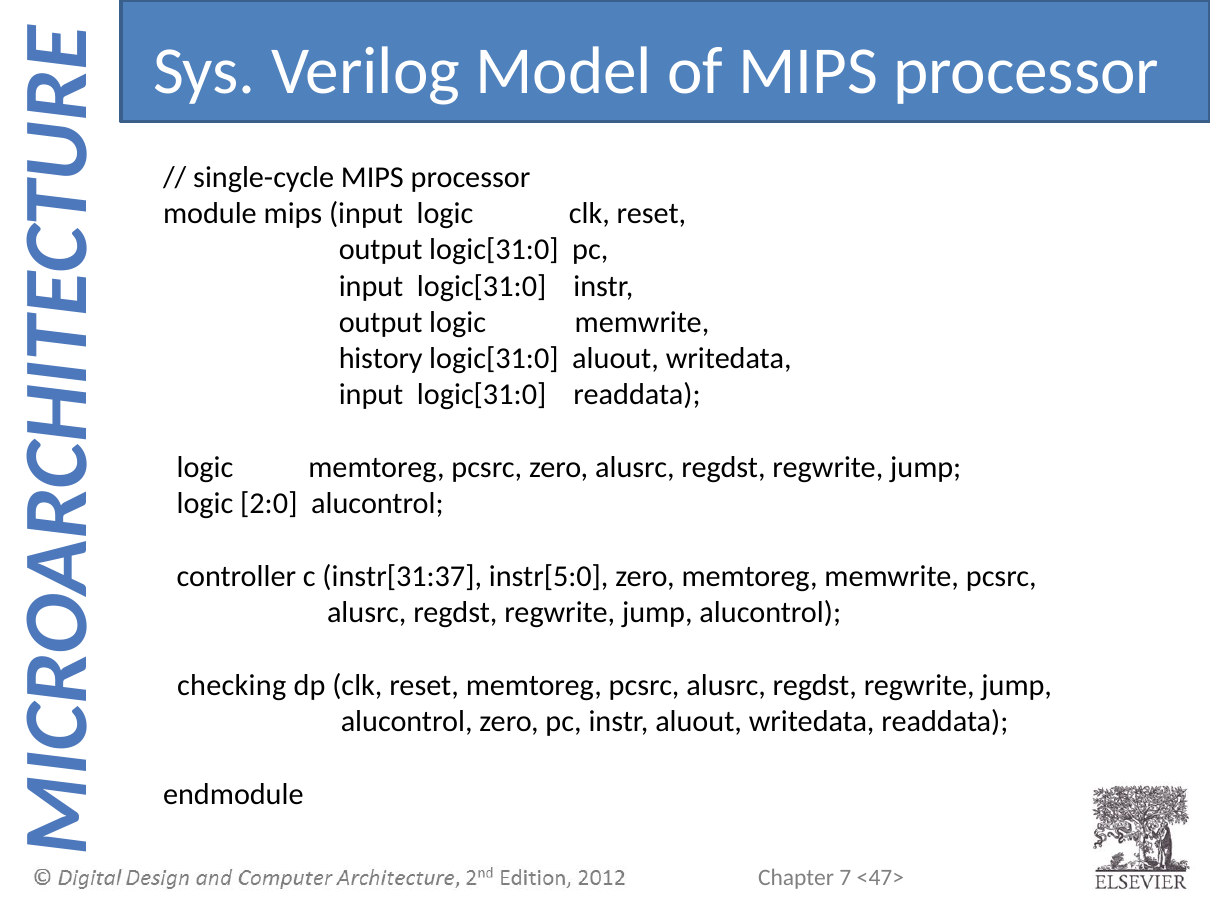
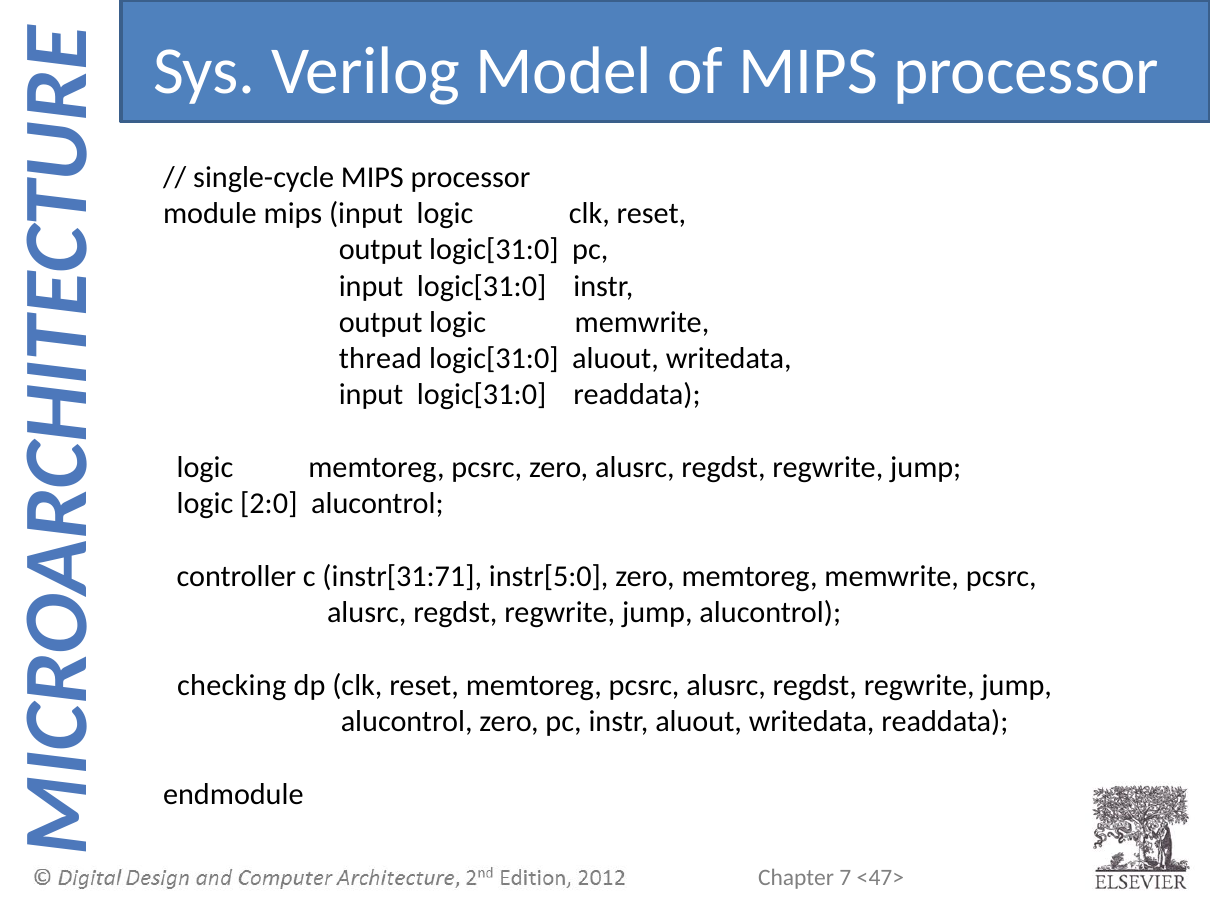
history: history -> thread
instr[31:37: instr[31:37 -> instr[31:71
